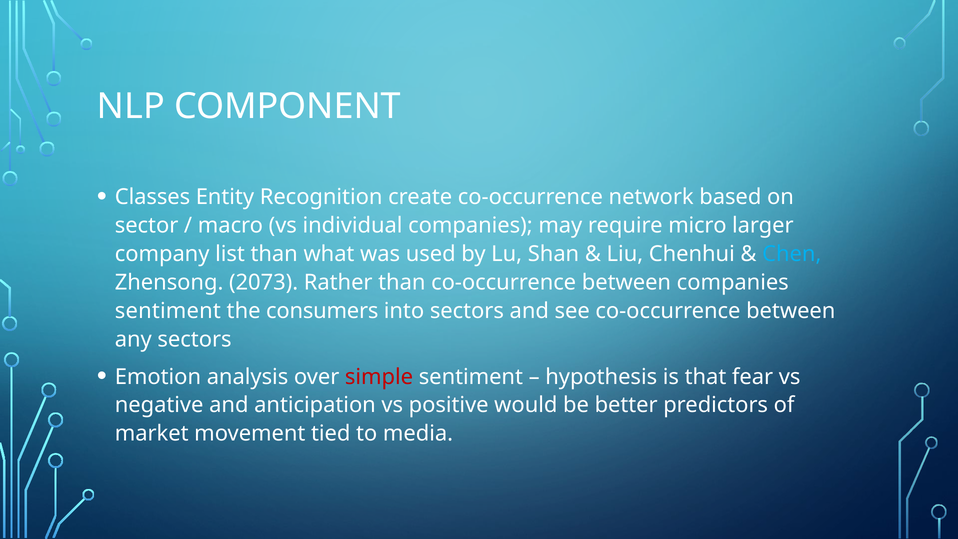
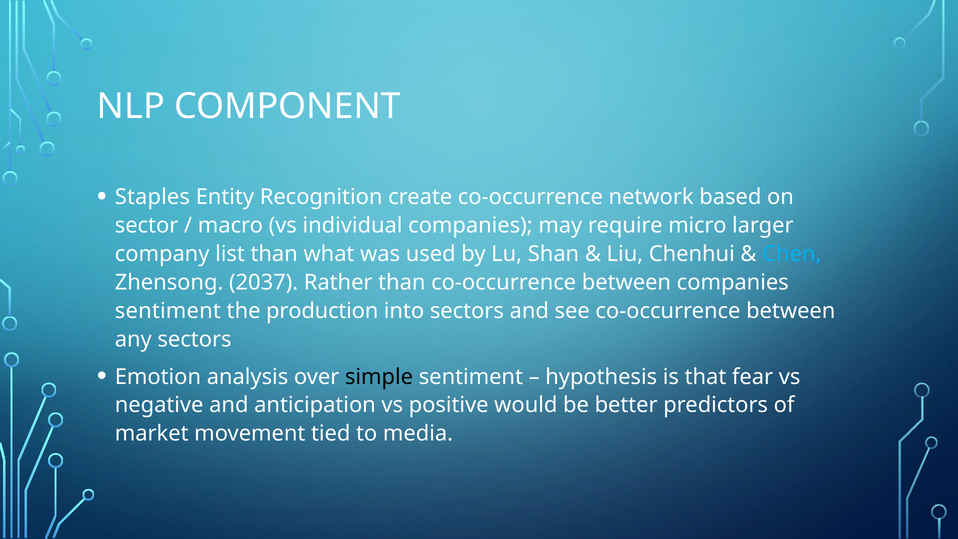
Classes: Classes -> Staples
2073: 2073 -> 2037
consumers: consumers -> production
simple colour: red -> black
